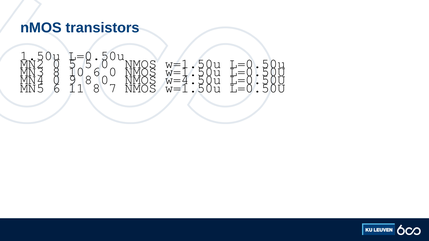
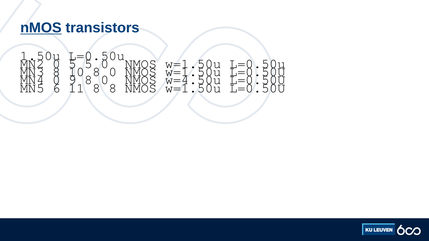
nMOS at (41, 28) underline: none -> present
6 at (97, 72): 6 -> 8
8 7: 7 -> 8
